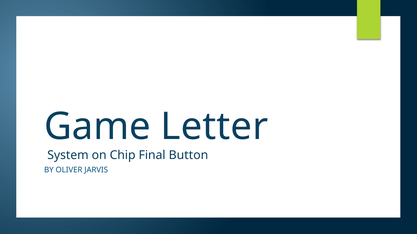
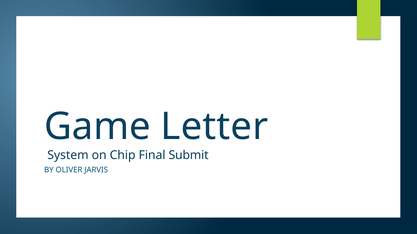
Button: Button -> Submit
